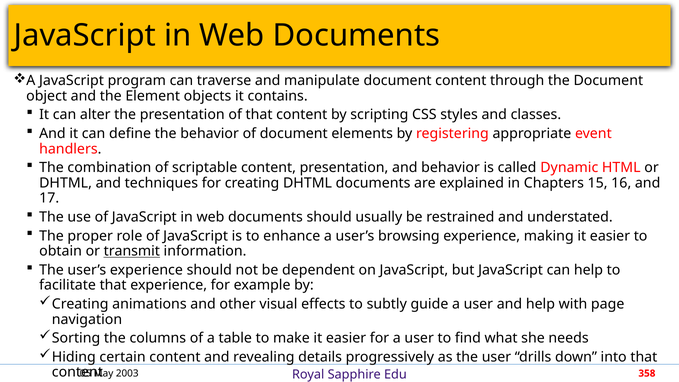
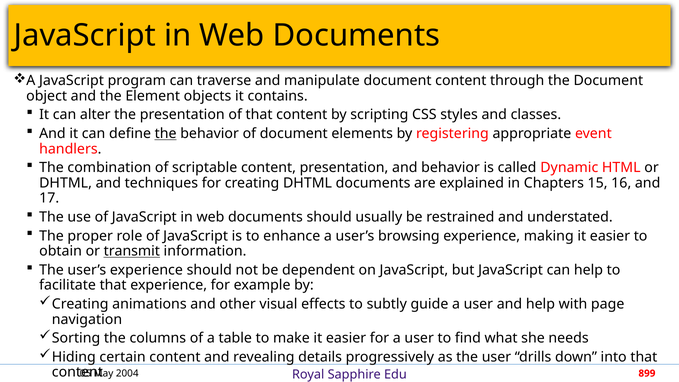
the at (166, 134) underline: none -> present
2003: 2003 -> 2004
358: 358 -> 899
